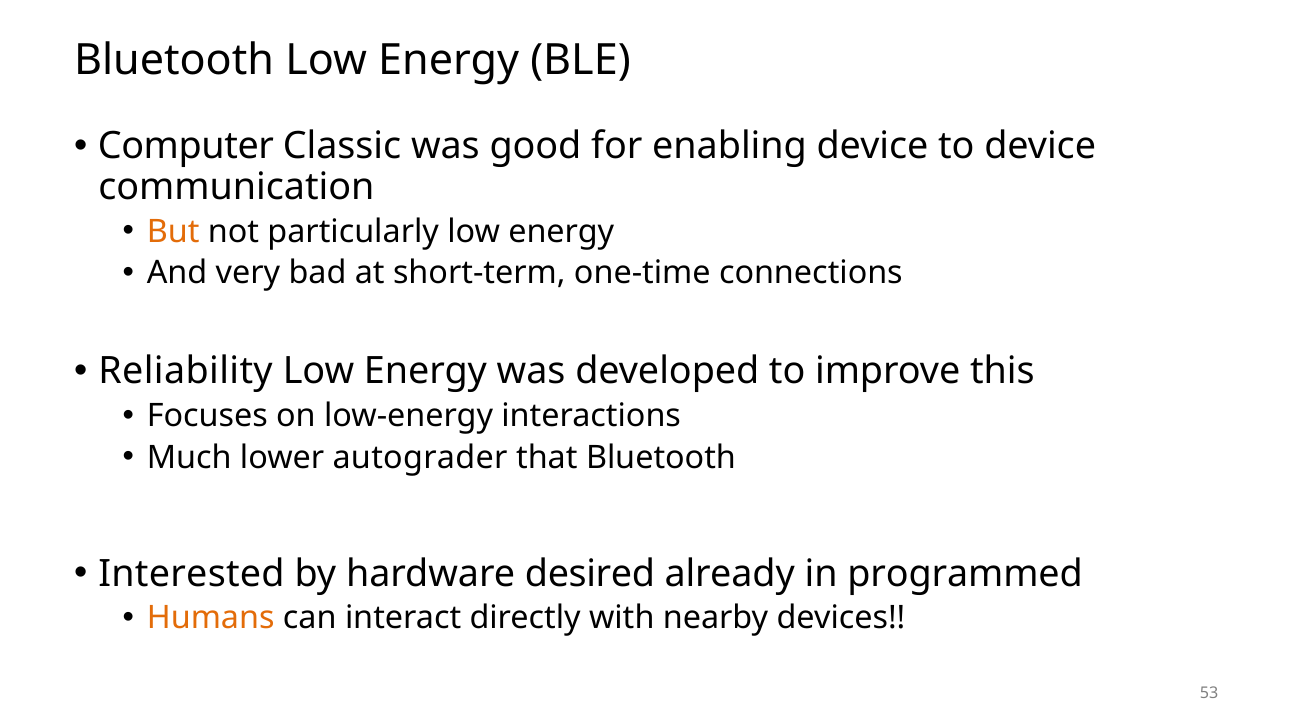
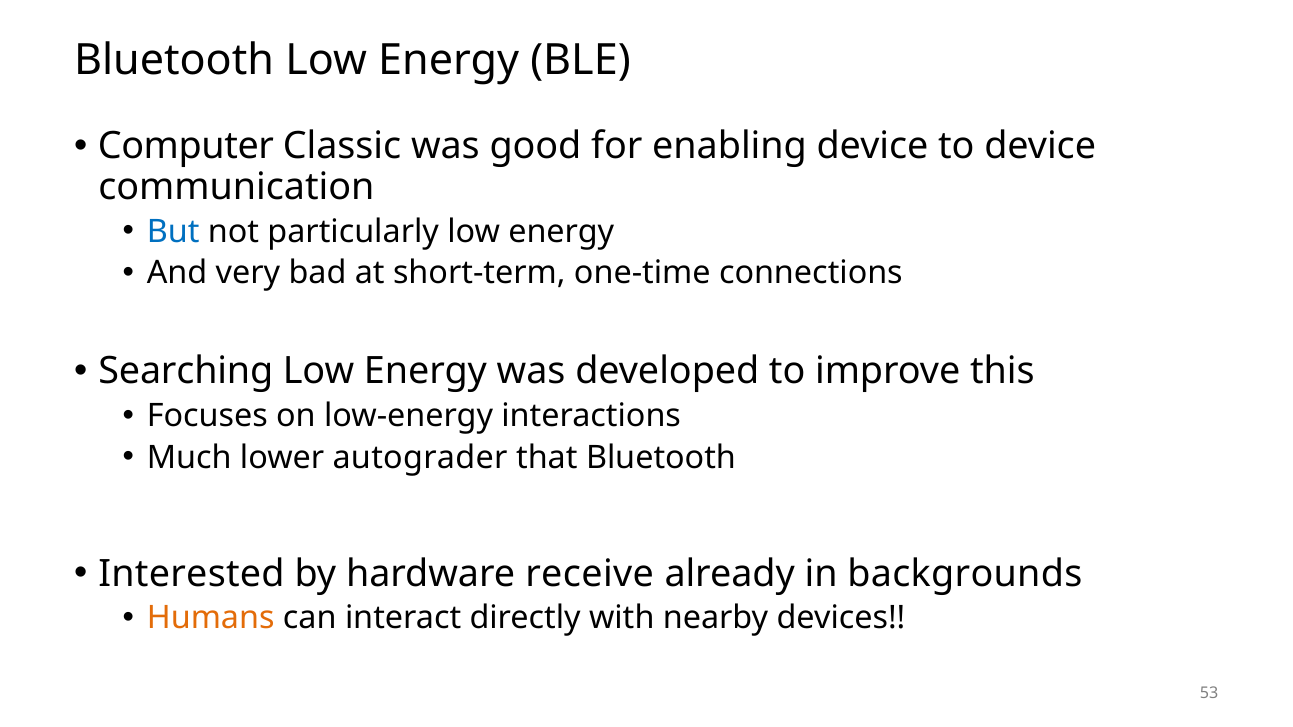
But colour: orange -> blue
Reliability: Reliability -> Searching
desired: desired -> receive
programmed: programmed -> backgrounds
